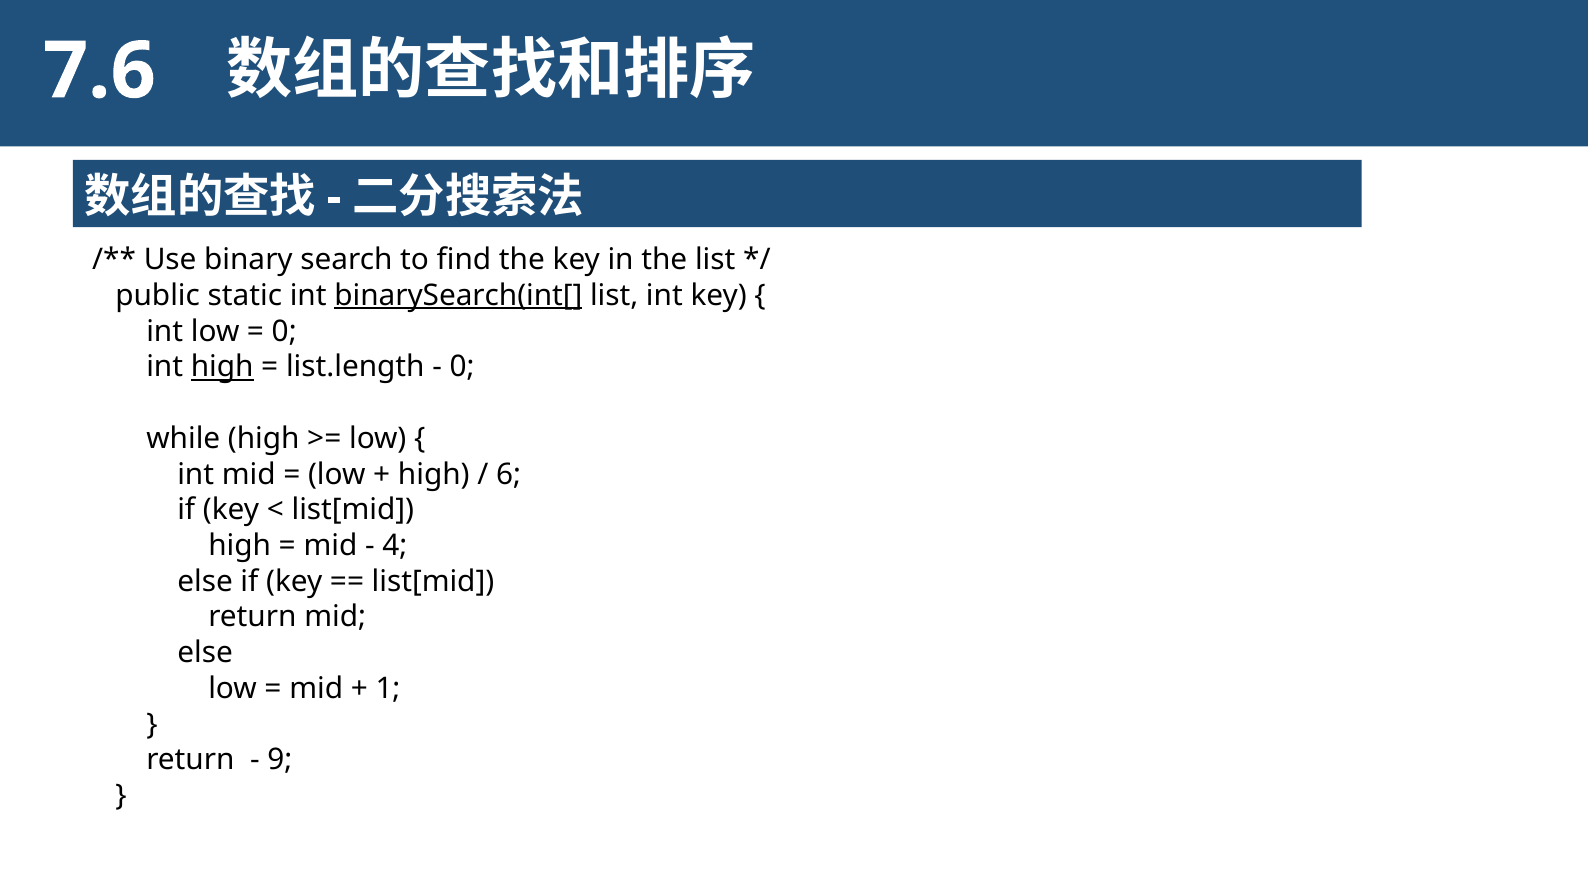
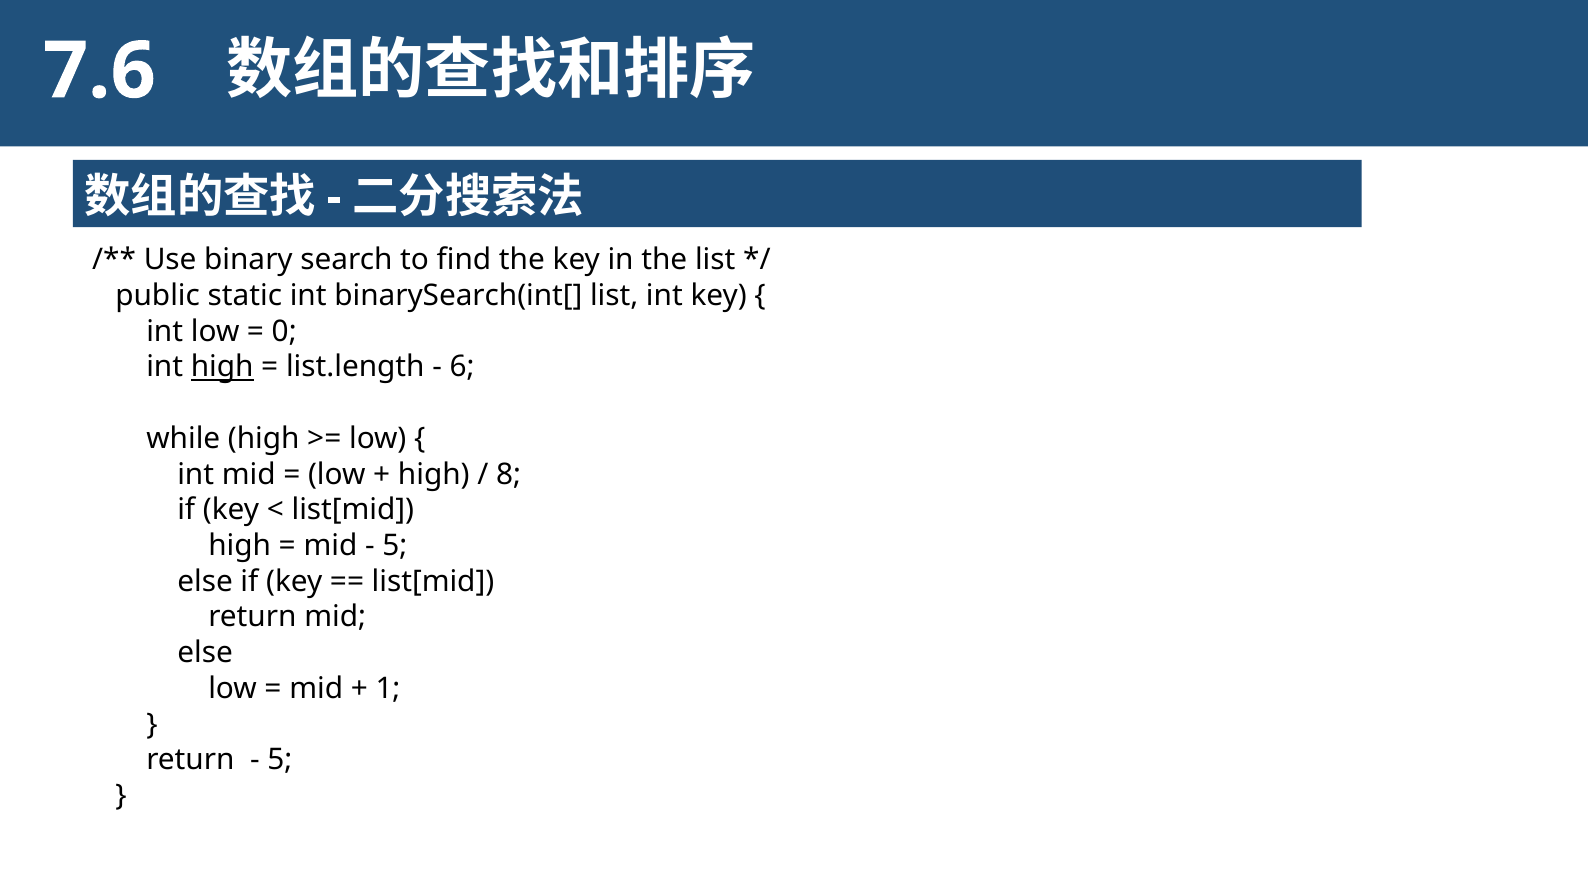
binarySearch(int[ underline: present -> none
0 at (462, 367): 0 -> 6
6: 6 -> 8
4 at (395, 546): 4 -> 5
9 at (280, 760): 9 -> 5
